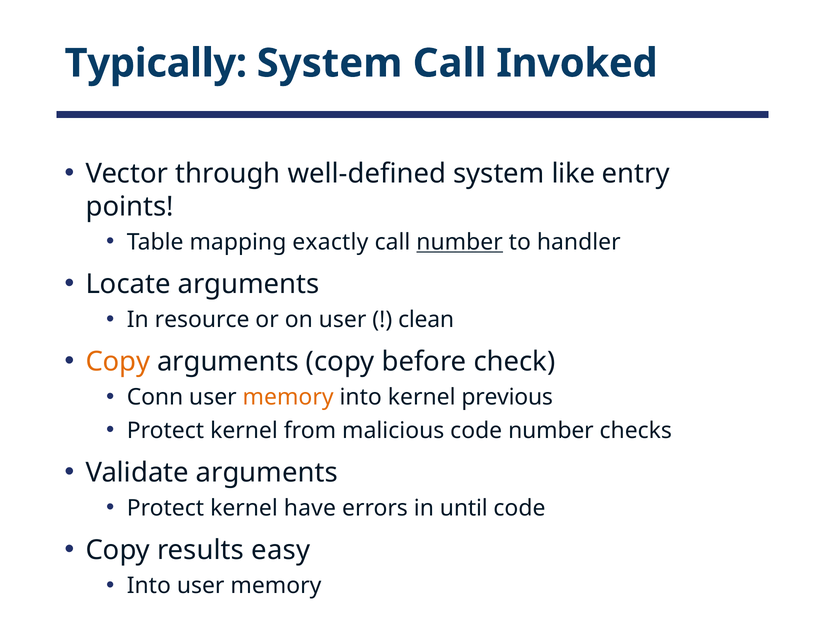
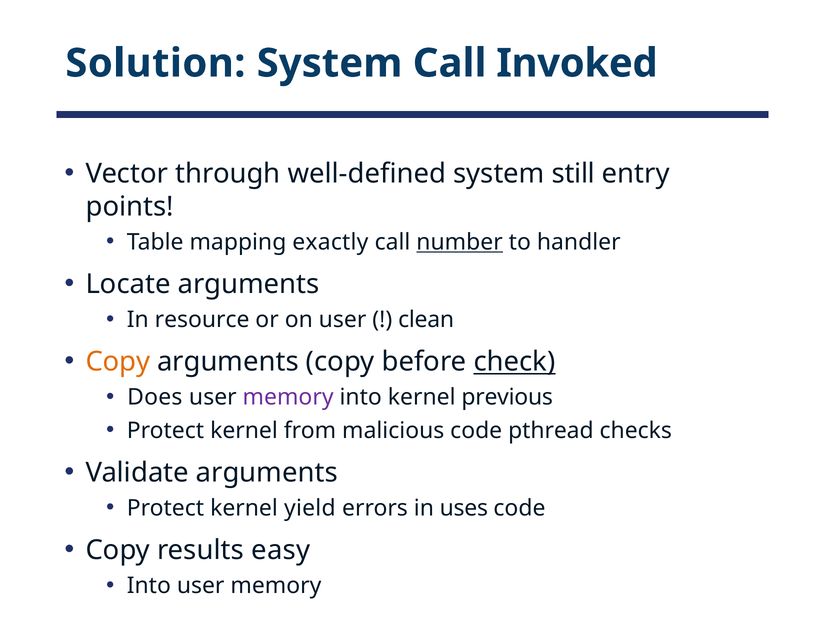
Typically: Typically -> Solution
like: like -> still
check underline: none -> present
Conn: Conn -> Does
memory at (288, 398) colour: orange -> purple
code number: number -> pthread
have: have -> yield
until: until -> uses
